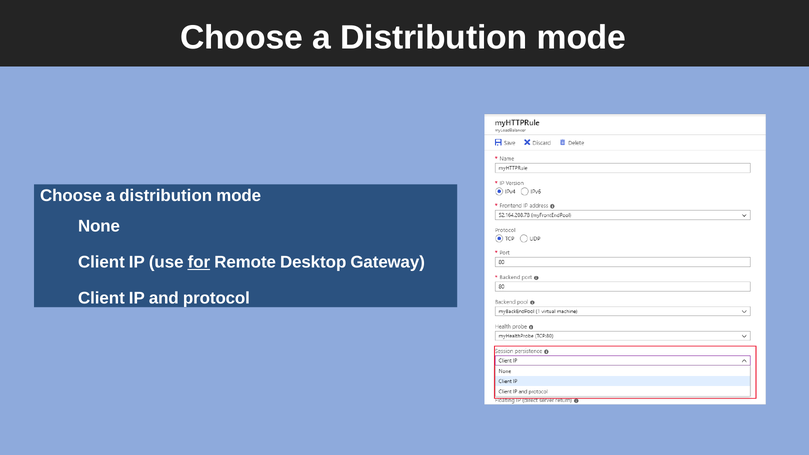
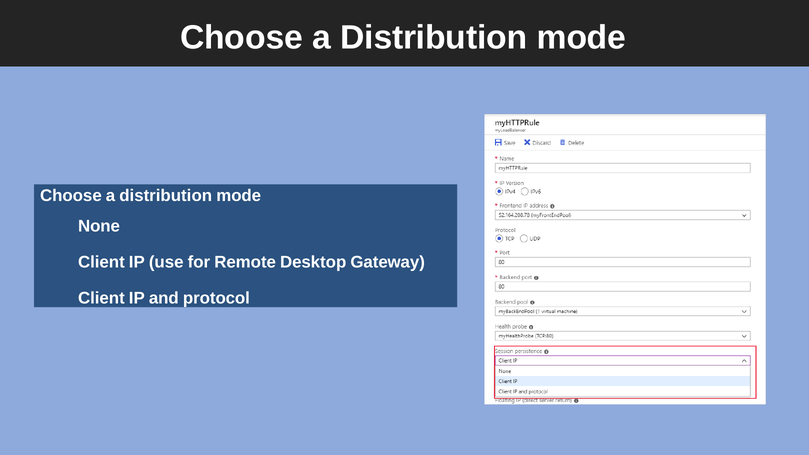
for underline: present -> none
